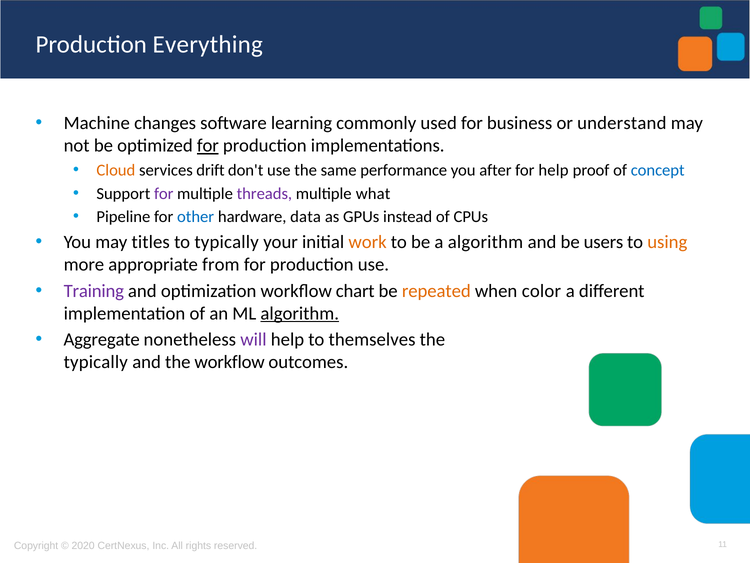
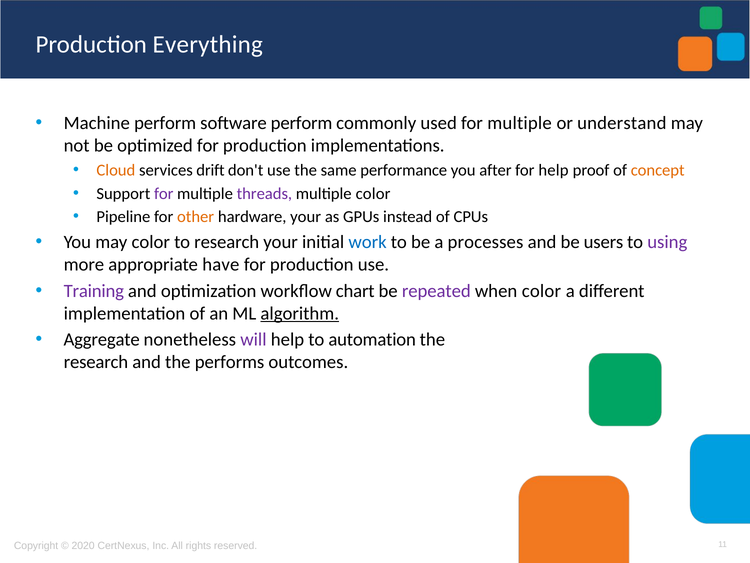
Machine changes: changes -> perform
software learning: learning -> perform
used for business: business -> multiple
for at (208, 146) underline: present -> none
concept colour: blue -> orange
multiple what: what -> color
other colour: blue -> orange
hardware data: data -> your
may titles: titles -> color
to typically: typically -> research
work colour: orange -> blue
a algorithm: algorithm -> processes
using colour: orange -> purple
from: from -> have
repeated colour: orange -> purple
themselves: themselves -> automation
typically at (96, 362): typically -> research
the workflow: workflow -> performs
